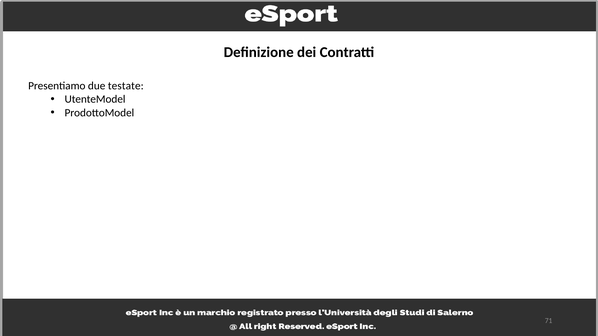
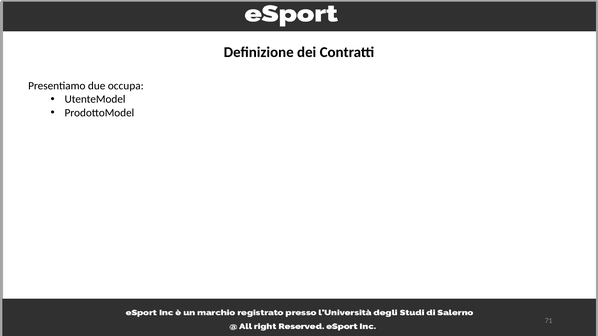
testate: testate -> occupa
